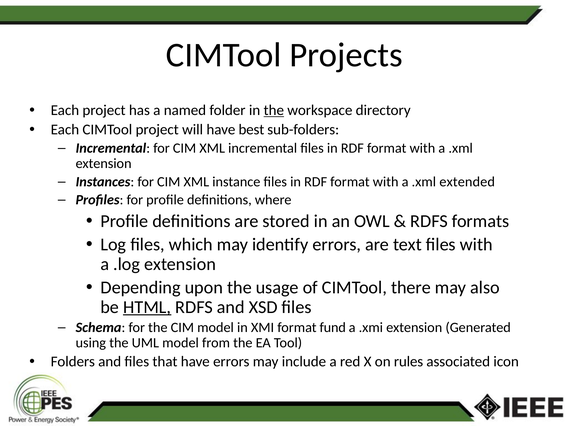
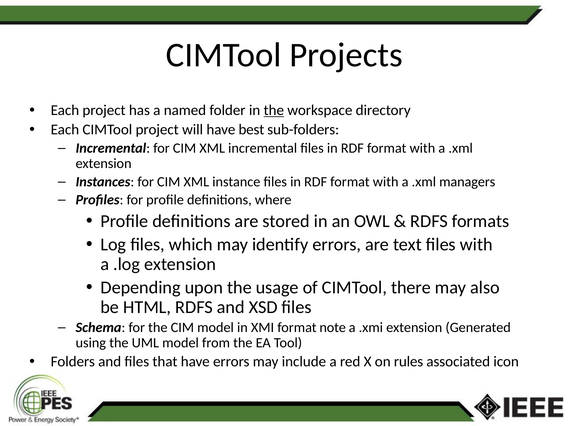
extended: extended -> managers
HTML underline: present -> none
fund: fund -> note
